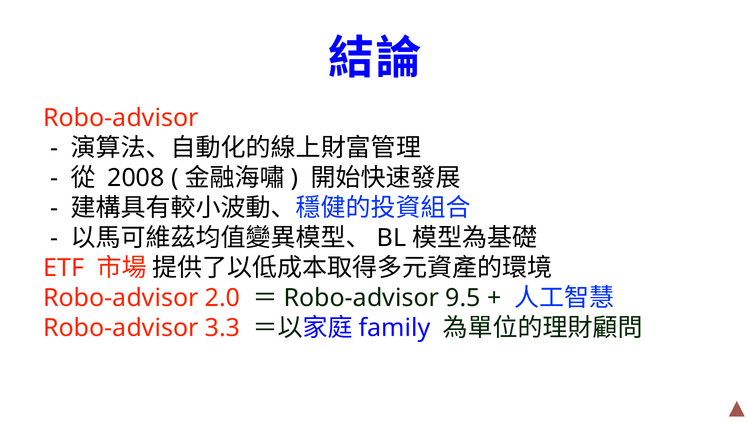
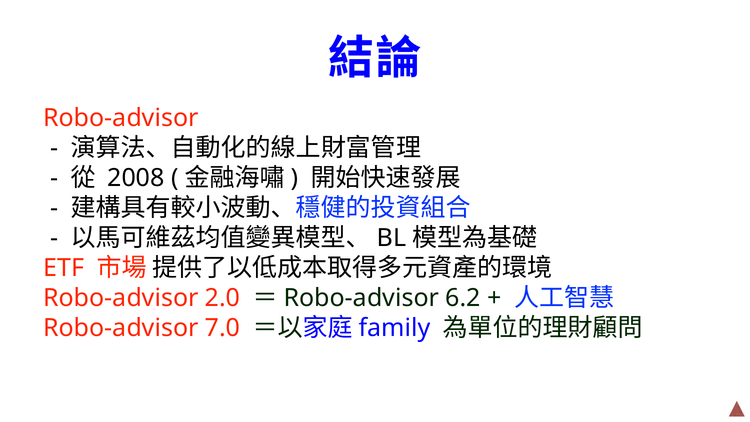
9.5: 9.5 -> 6.2
3.3: 3.3 -> 7.0
